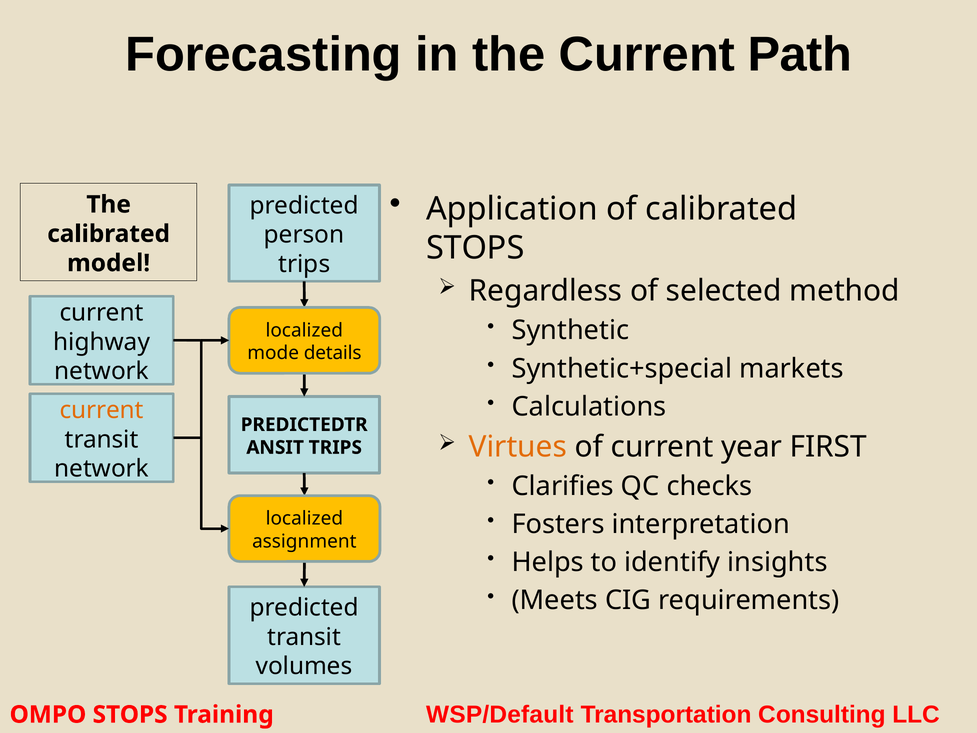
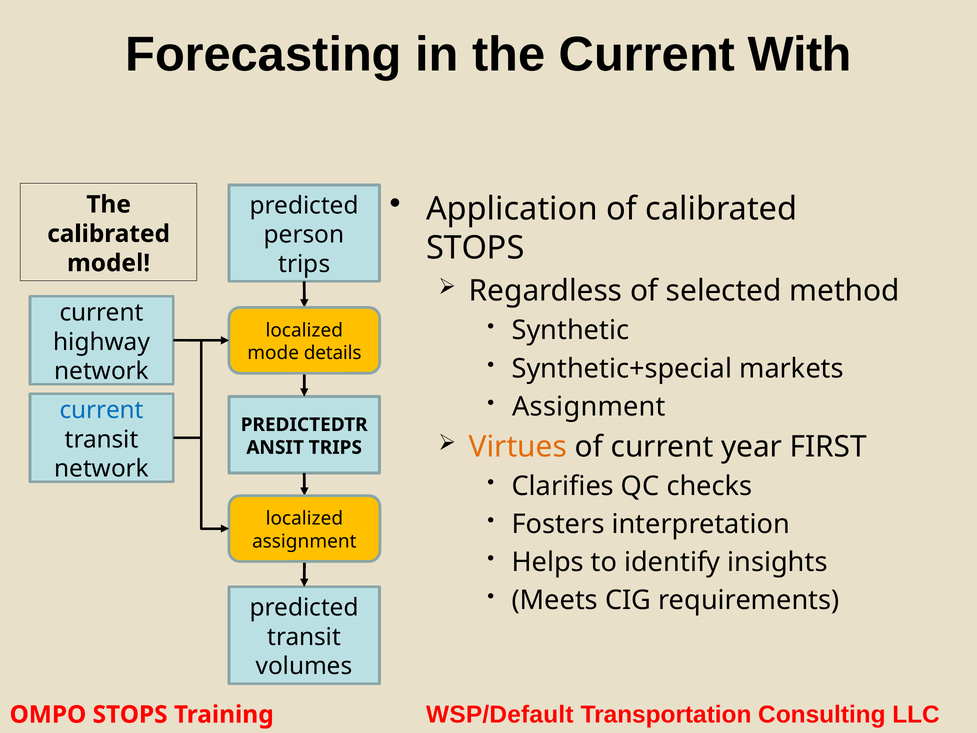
Path: Path -> With
Calculations at (589, 406): Calculations -> Assignment
current at (102, 410) colour: orange -> blue
